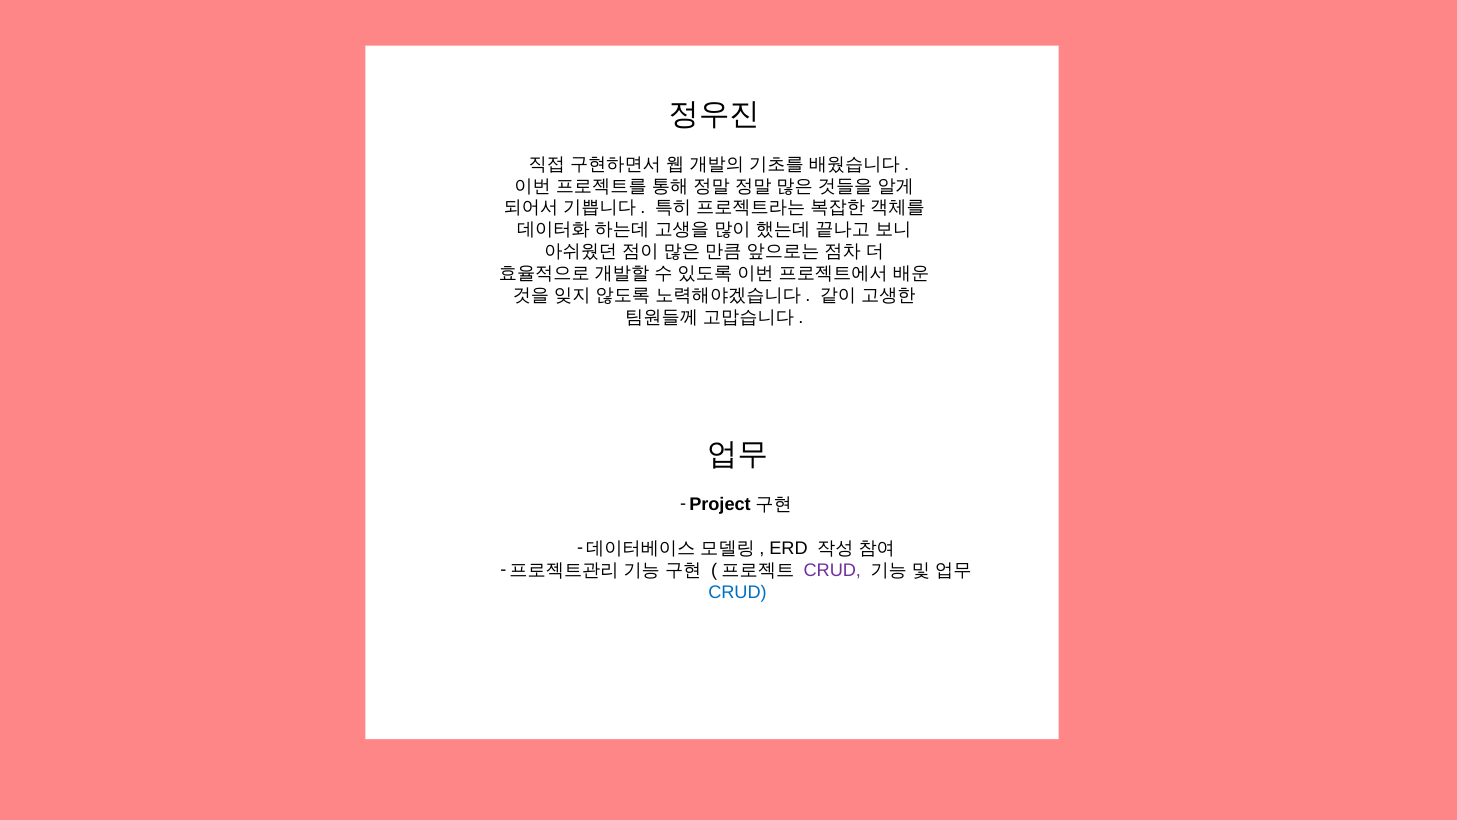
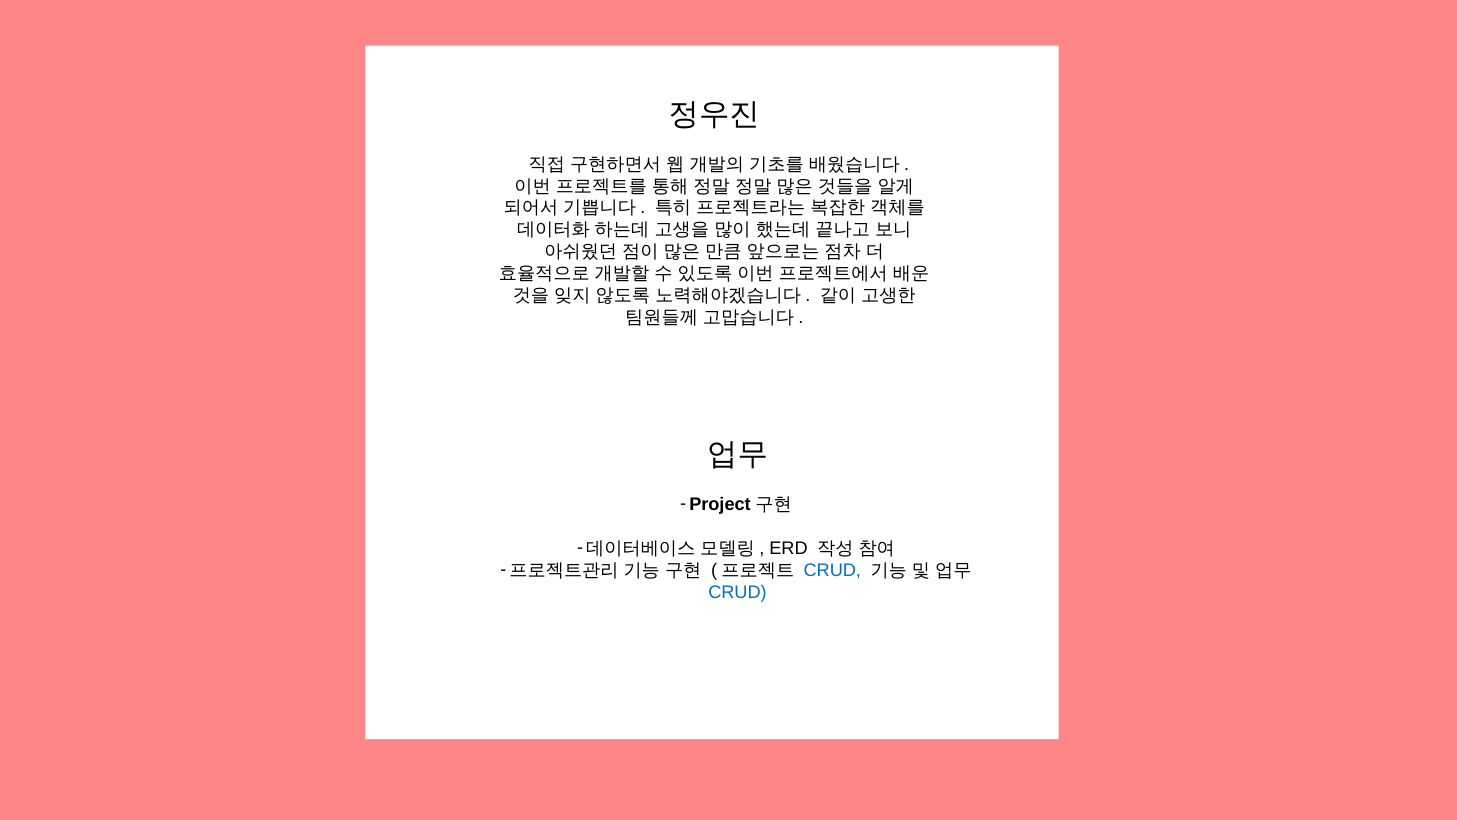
CRUD at (832, 570) colour: purple -> blue
